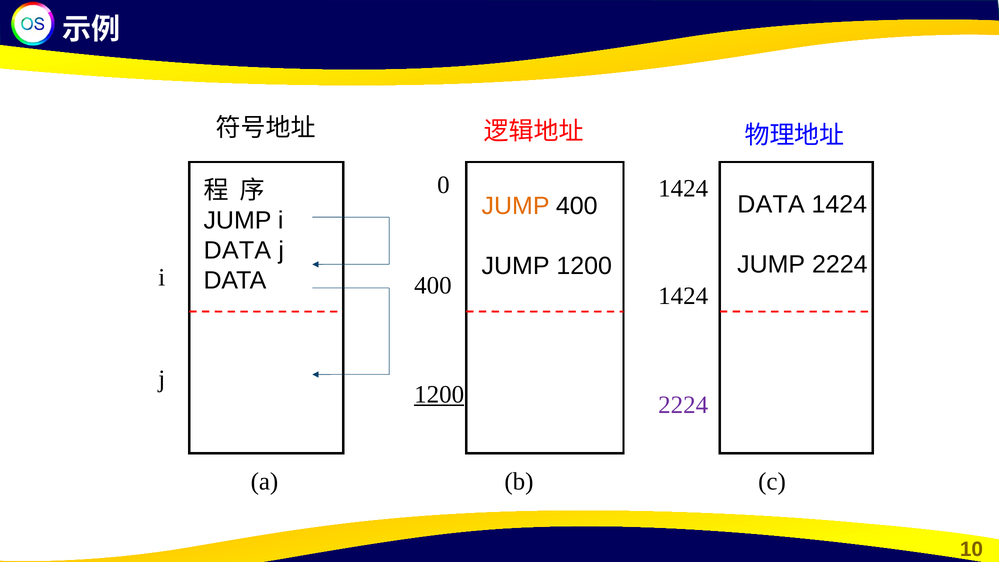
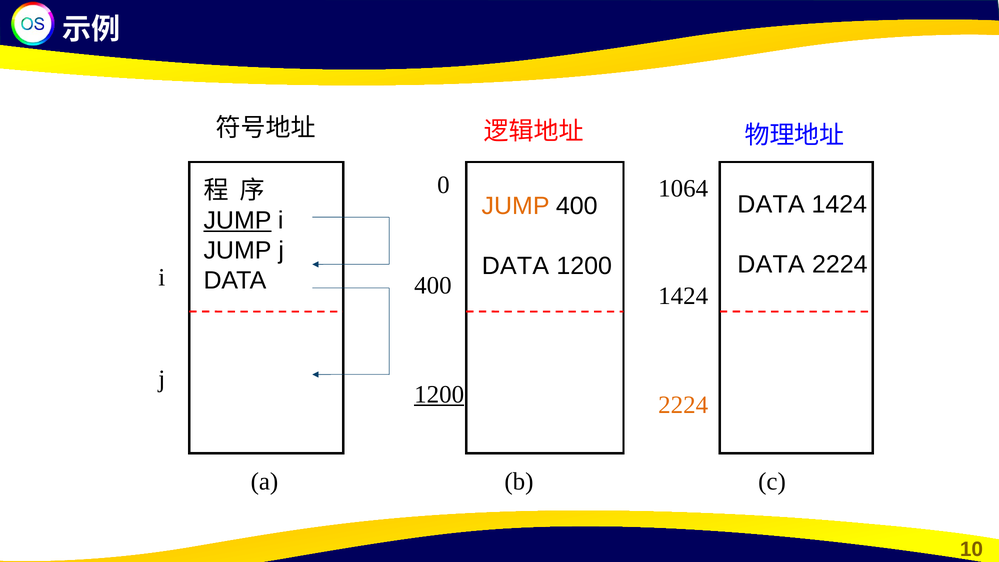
1424 at (683, 188): 1424 -> 1064
JUMP at (237, 220) underline: none -> present
DATA at (237, 250): DATA -> JUMP
JUMP at (771, 265): JUMP -> DATA
JUMP at (516, 266): JUMP -> DATA
2224 at (683, 405) colour: purple -> orange
